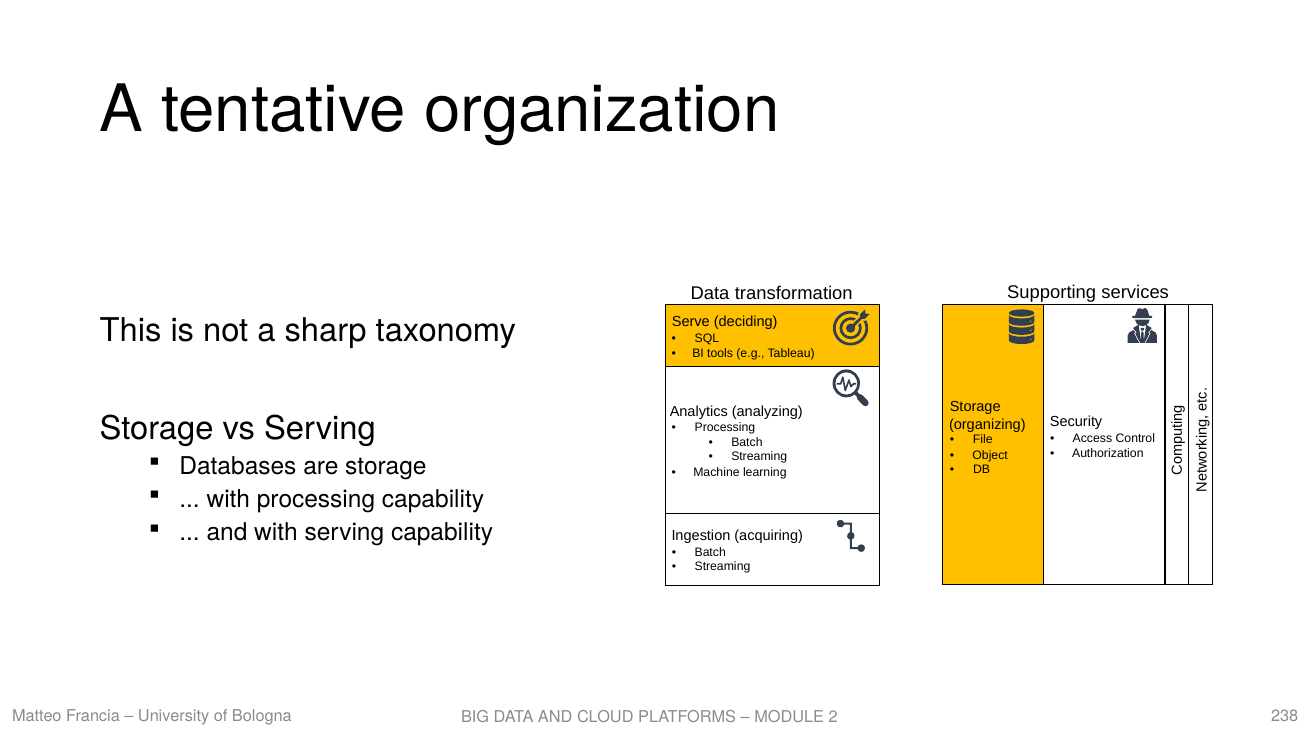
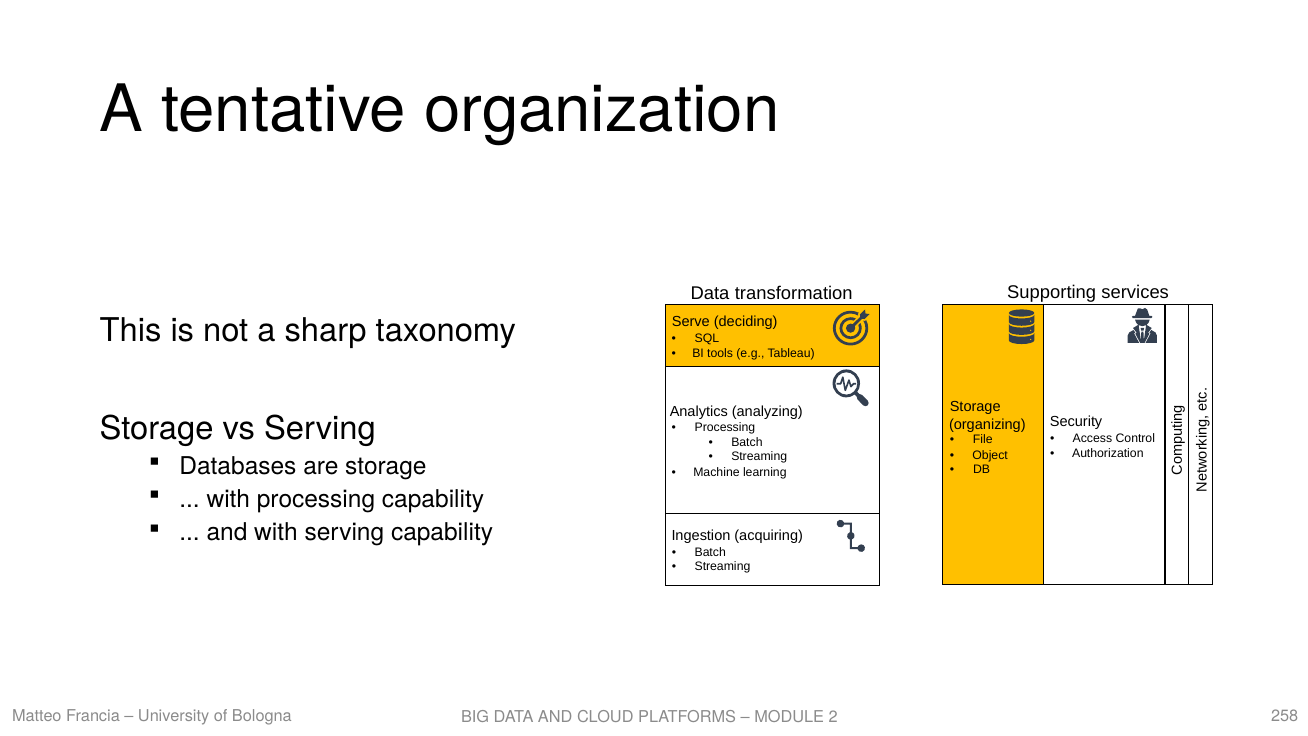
238: 238 -> 258
